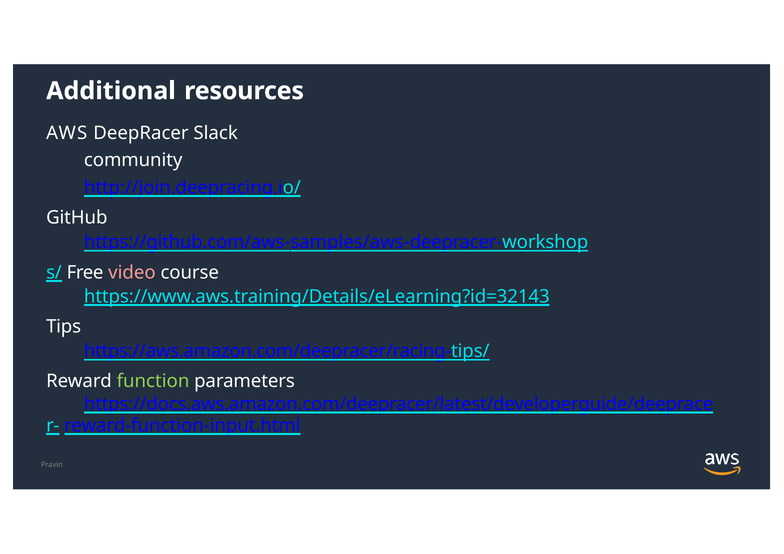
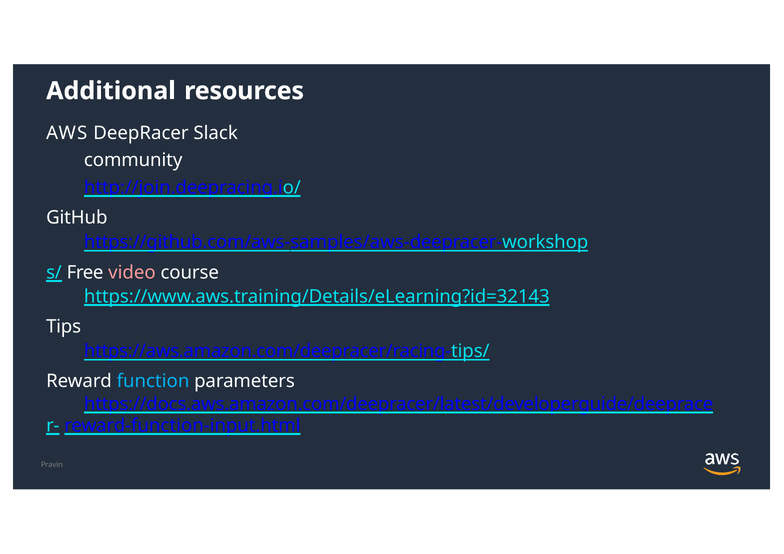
function colour: light green -> light blue
